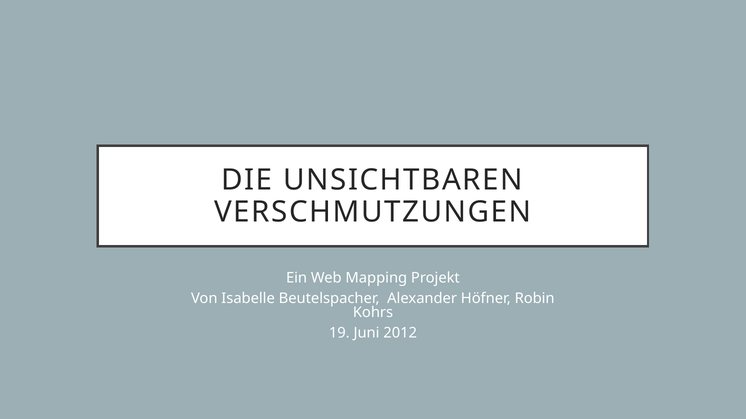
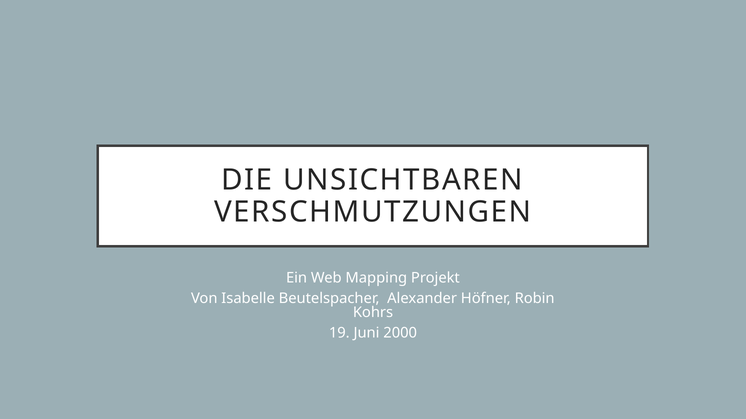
2012: 2012 -> 2000
